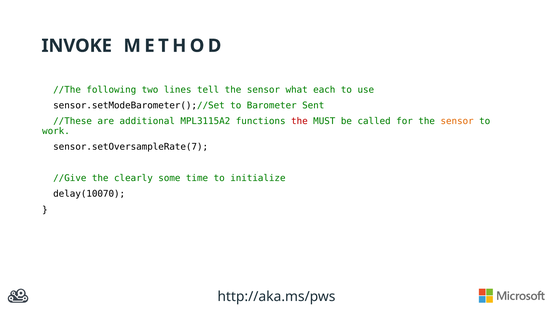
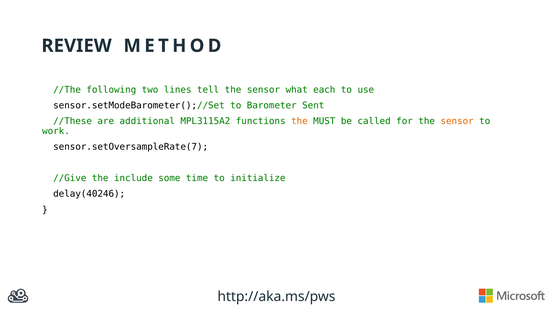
INVOKE: INVOKE -> REVIEW
the at (299, 121) colour: red -> orange
clearly: clearly -> include
delay(10070: delay(10070 -> delay(40246
